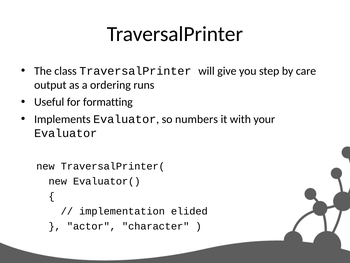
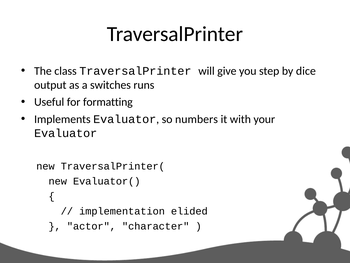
care: care -> dice
ordering: ordering -> switches
